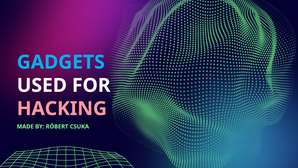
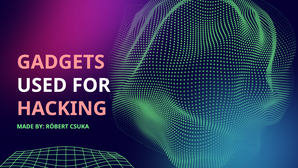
GADGETS colour: light blue -> pink
